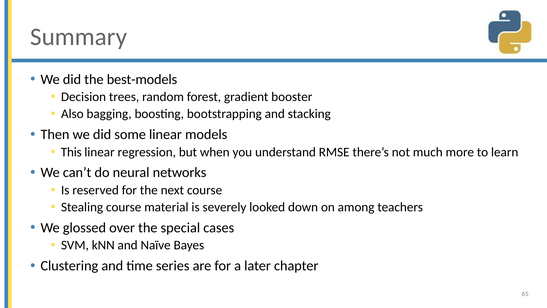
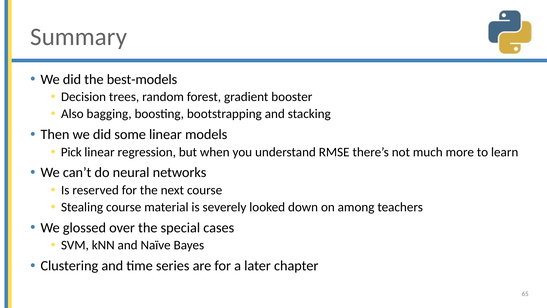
This: This -> Pick
